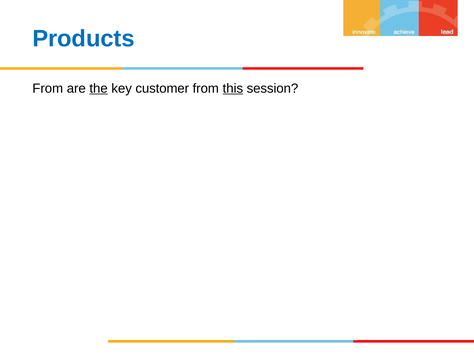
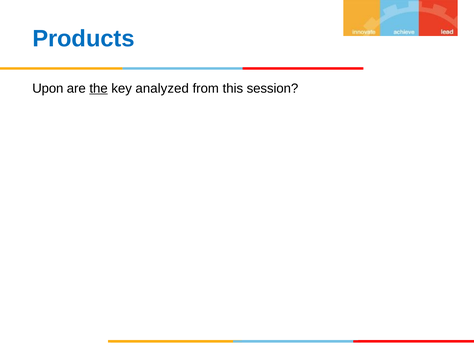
From at (48, 88): From -> Upon
customer: customer -> analyzed
this underline: present -> none
